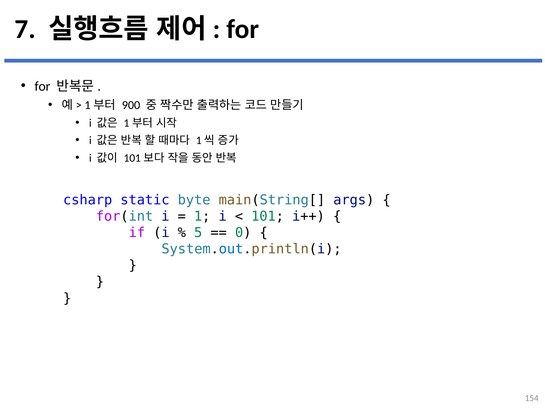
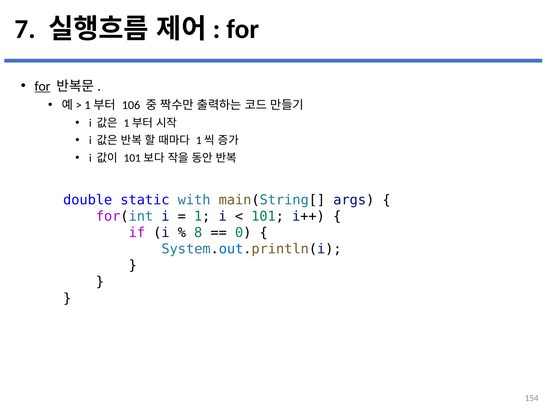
for at (42, 86) underline: none -> present
900: 900 -> 106
csharp: csharp -> double
byte: byte -> with
5: 5 -> 8
